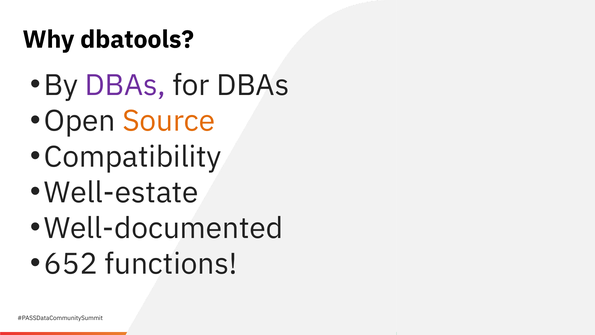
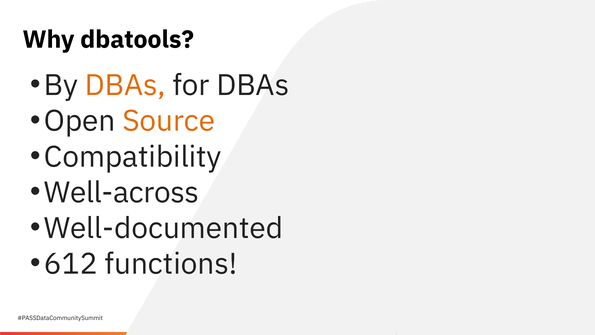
DBAs at (125, 85) colour: purple -> orange
Well-estate: Well-estate -> Well-across
652: 652 -> 612
